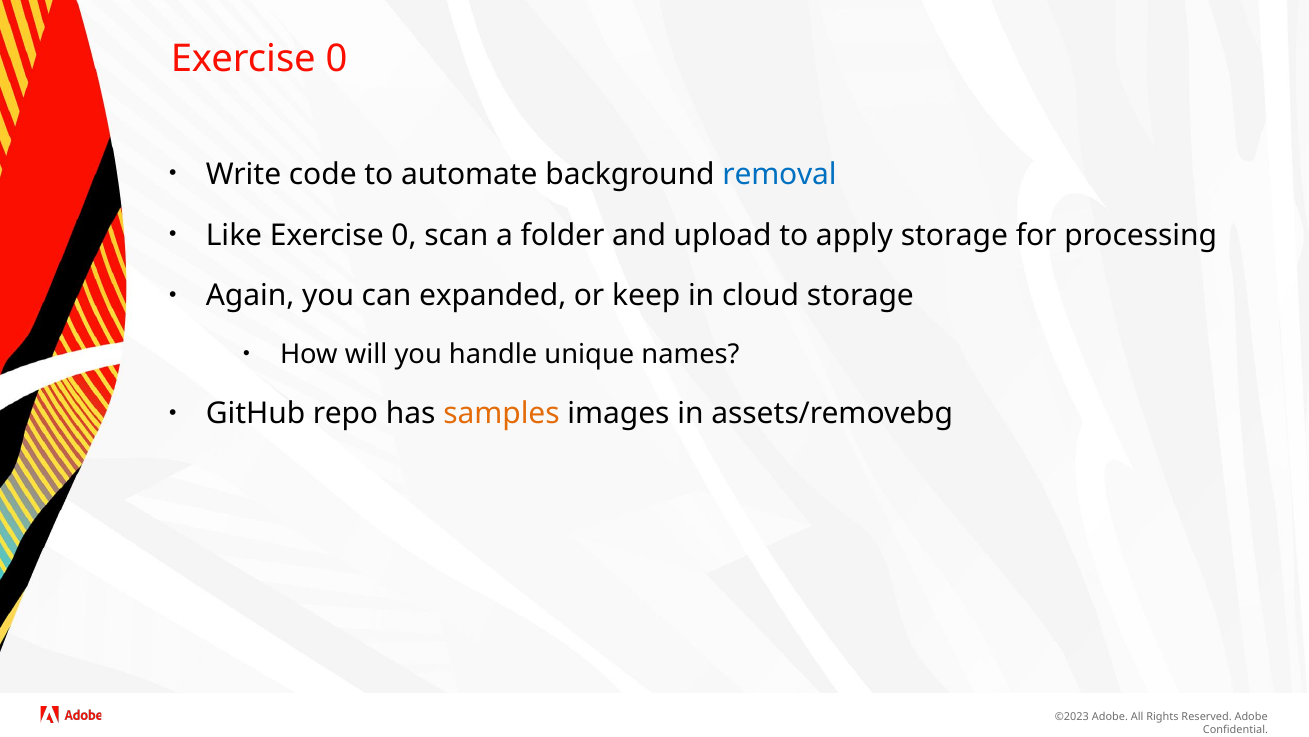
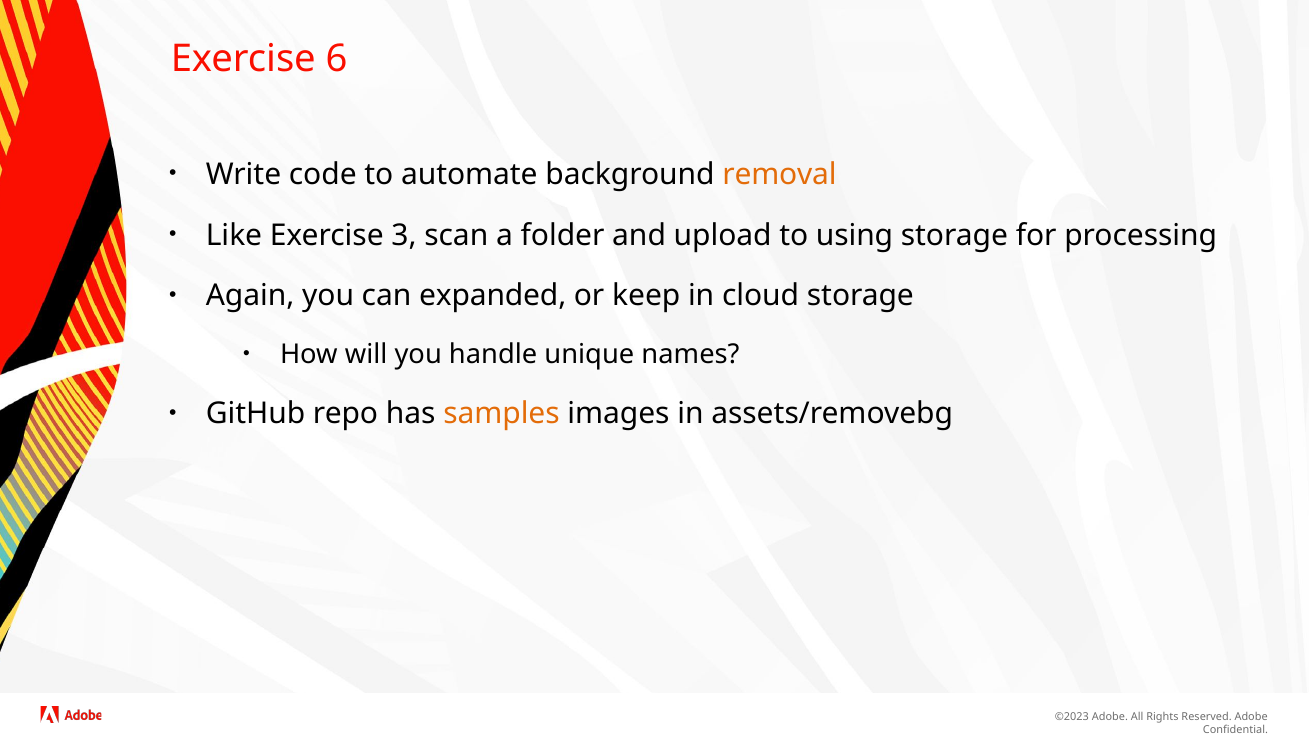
0 at (337, 59): 0 -> 6
removal colour: blue -> orange
Like Exercise 0: 0 -> 3
apply: apply -> using
